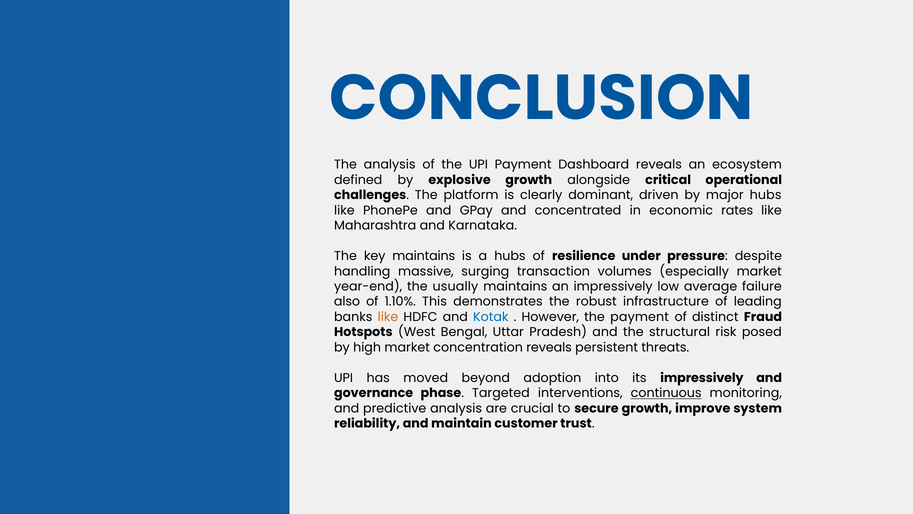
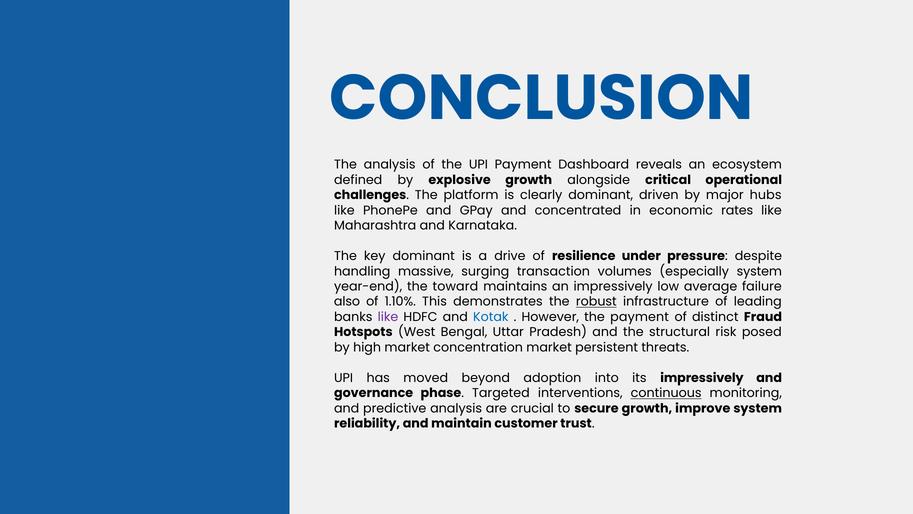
key maintains: maintains -> dominant
a hubs: hubs -> drive
especially market: market -> system
usually: usually -> toward
robust underline: none -> present
like at (388, 317) colour: orange -> purple
concentration reveals: reveals -> market
